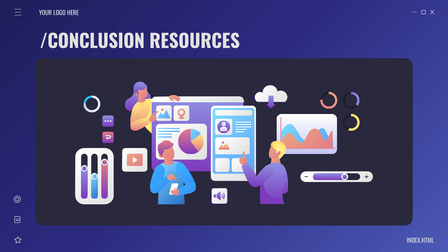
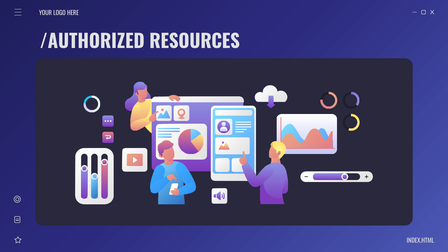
/CONCLUSION: /CONCLUSION -> /AUTHORIZED
